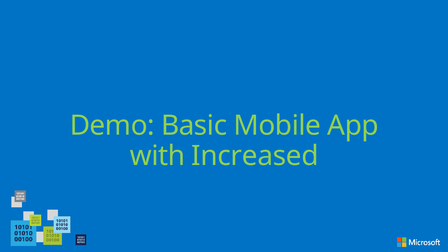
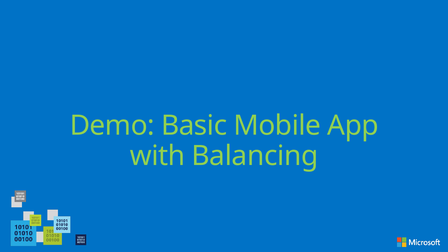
Increased: Increased -> Balancing
